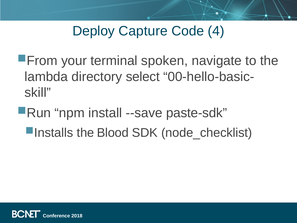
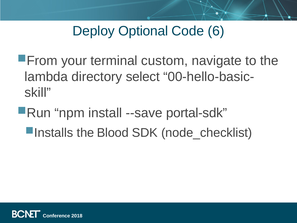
Capture: Capture -> Optional
4: 4 -> 6
spoken: spoken -> custom
paste-sdk: paste-sdk -> portal-sdk
